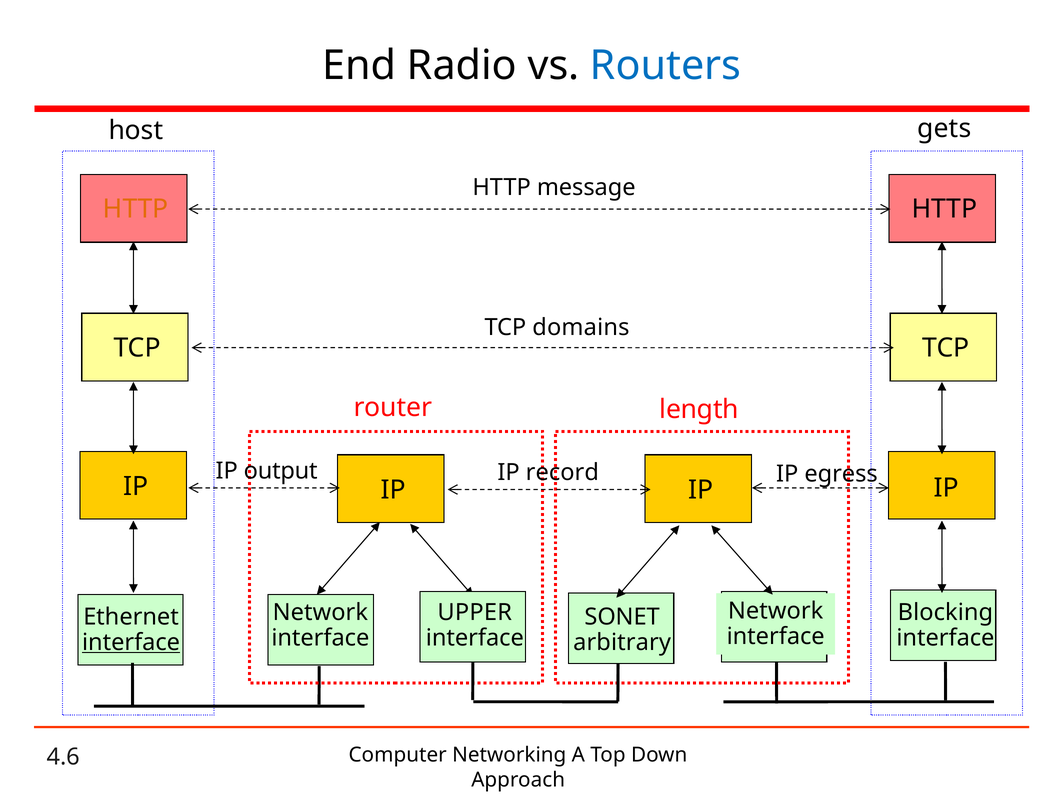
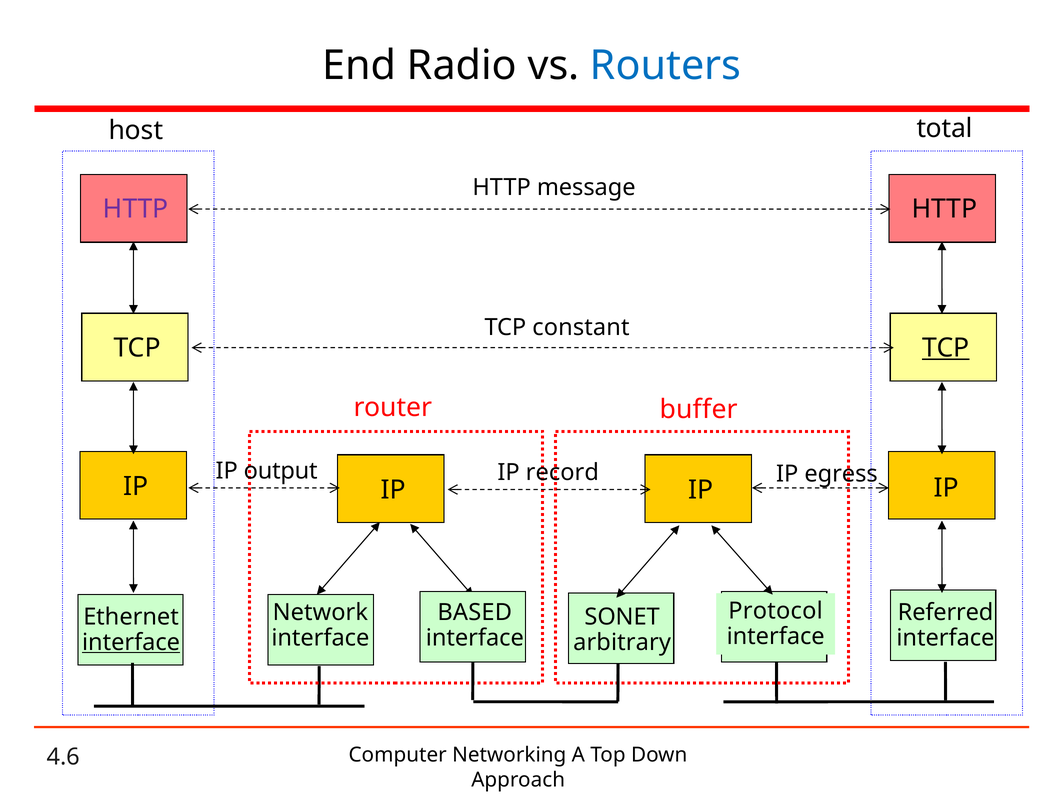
gets: gets -> total
HTTP at (136, 209) colour: orange -> purple
domains: domains -> constant
TCP at (946, 347) underline: none -> present
length: length -> buffer
Network at (776, 610): Network -> Protocol
UPPER: UPPER -> BASED
Blocking: Blocking -> Referred
